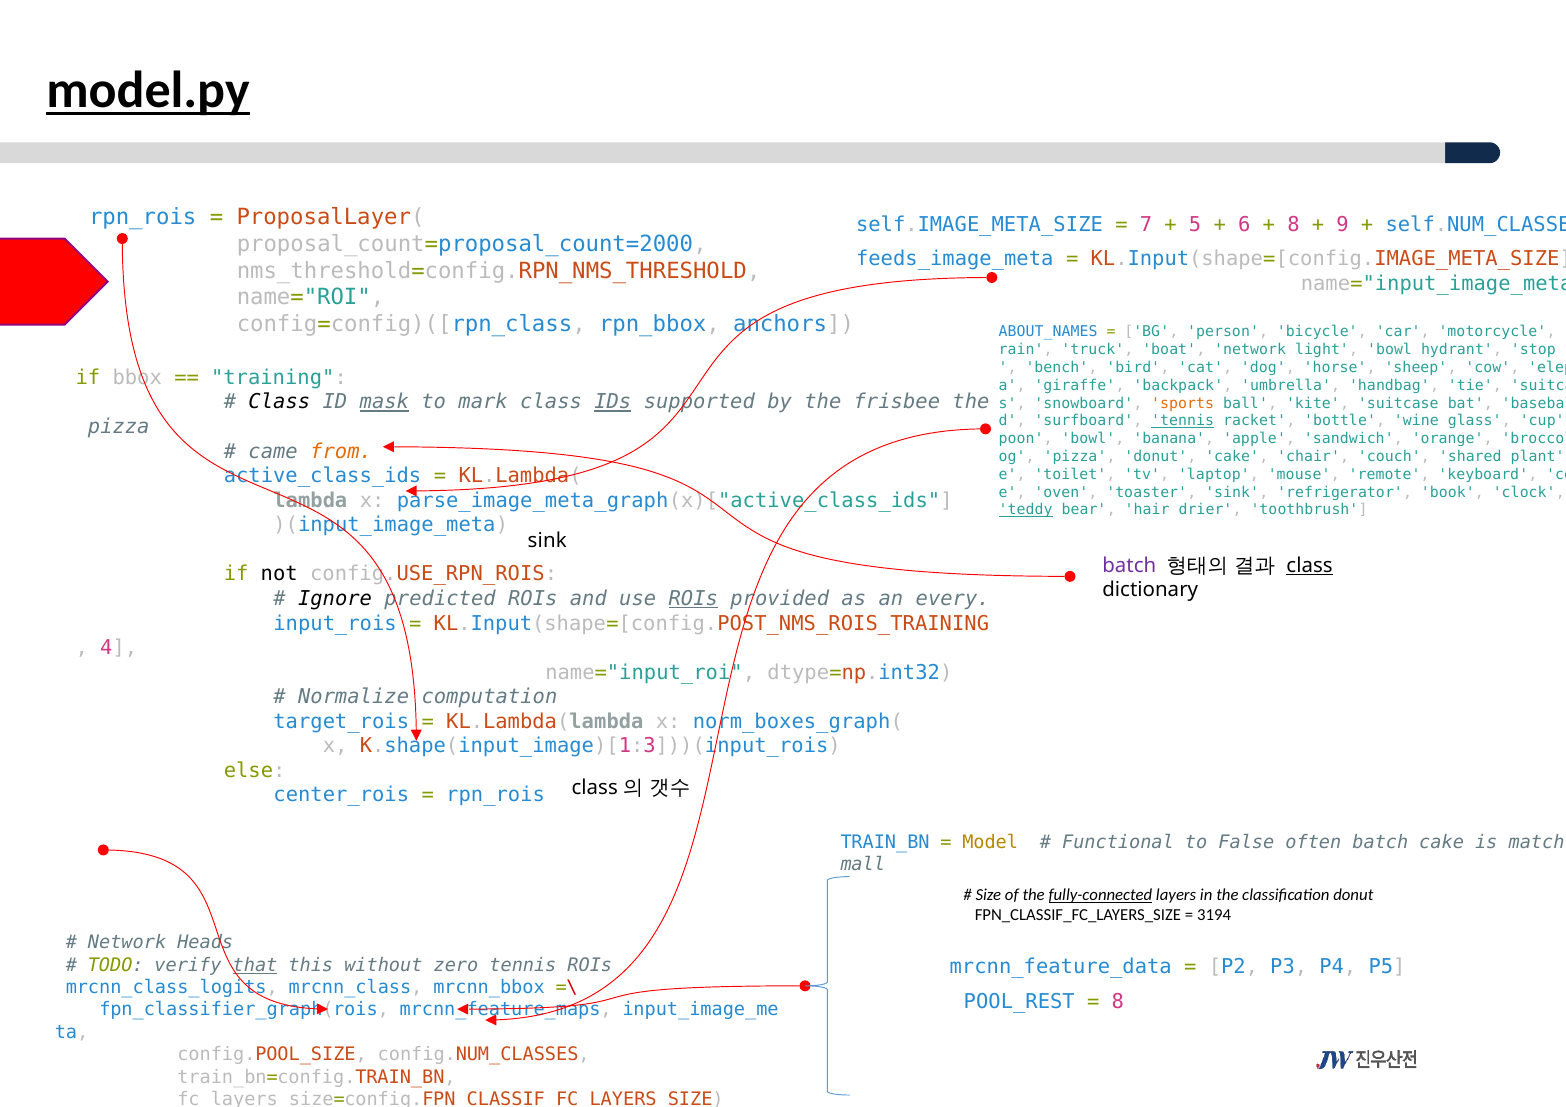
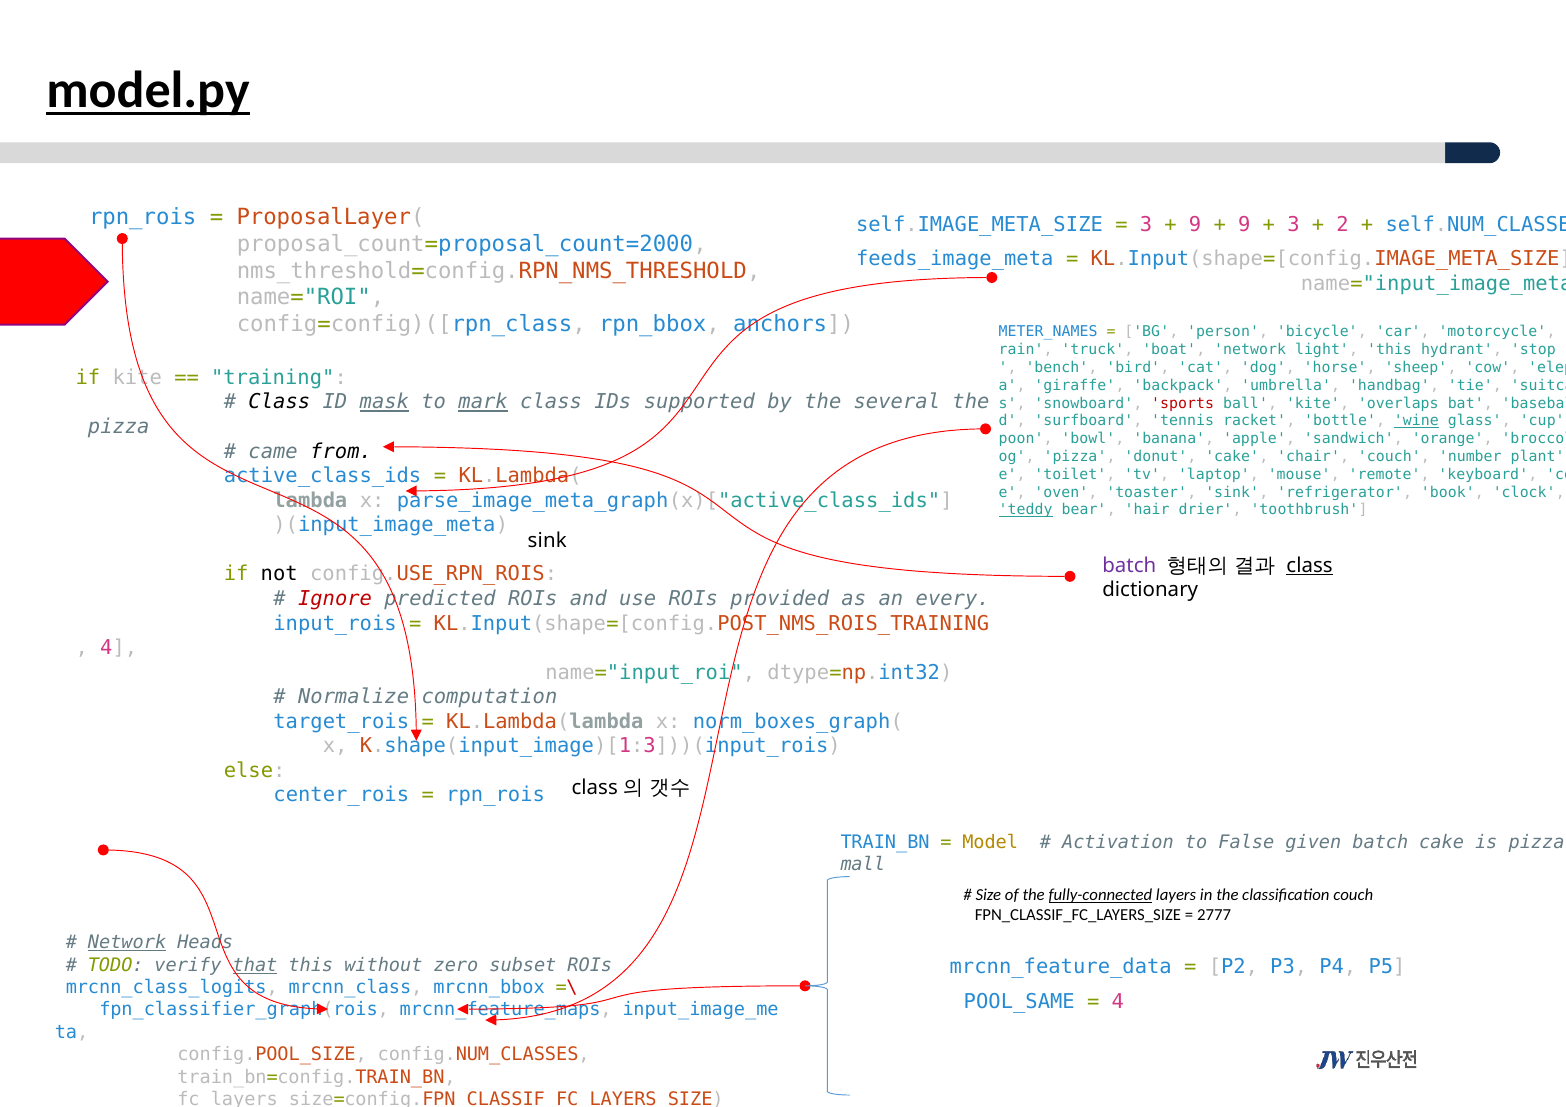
7 at (1146, 225): 7 -> 3
5 at (1195, 225): 5 -> 9
6 at (1244, 225): 6 -> 9
8 at (1293, 225): 8 -> 3
9: 9 -> 2
ABOUT_NAMES: ABOUT_NAMES -> METER_NAMES
light bowl: bowl -> this
if bbox: bbox -> kite
mark underline: none -> present
IDs underline: present -> none
the frisbee: frisbee -> several
sports colour: orange -> red
kite suitcase: suitcase -> overlaps
tennis at (1183, 421) underline: present -> none
wine underline: none -> present
from colour: orange -> black
shared: shared -> number
Ignore colour: black -> red
ROIs at (693, 599) underline: present -> none
Functional: Functional -> Activation
often: often -> given
is match: match -> pizza
classification donut: donut -> couch
3194: 3194 -> 2777
Network at (127, 943) underline: none -> present
zero tennis: tennis -> subset
POOL_REST: POOL_REST -> POOL_SAME
8 at (1118, 1002): 8 -> 4
